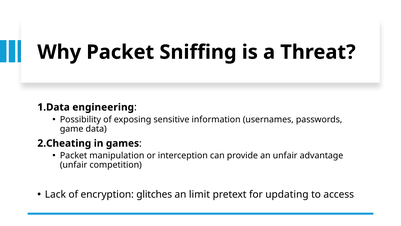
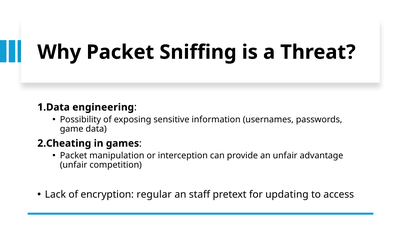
glitches: glitches -> regular
limit: limit -> staff
